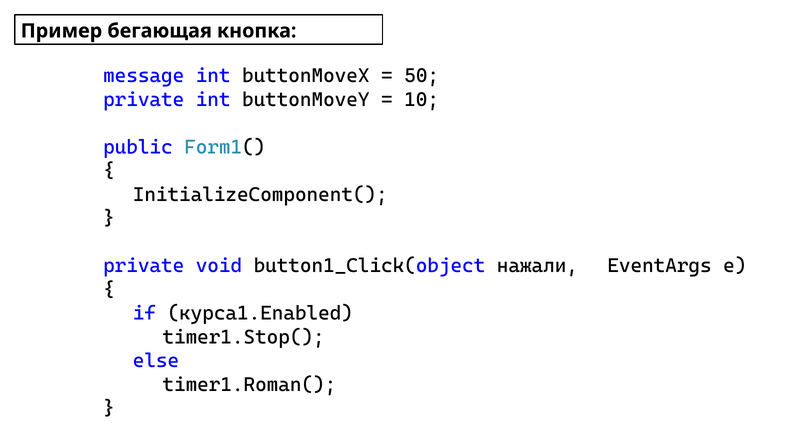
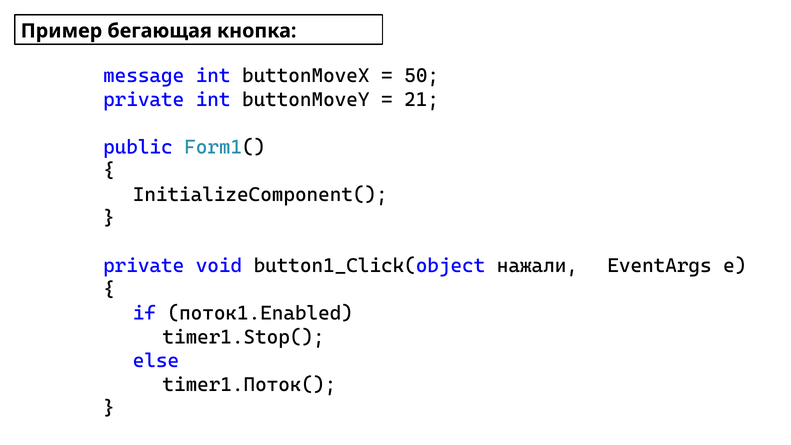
10: 10 -> 21
курса1.Enabled: курса1.Enabled -> поток1.Enabled
timer1.Roman(: timer1.Roman( -> timer1.Поток(
